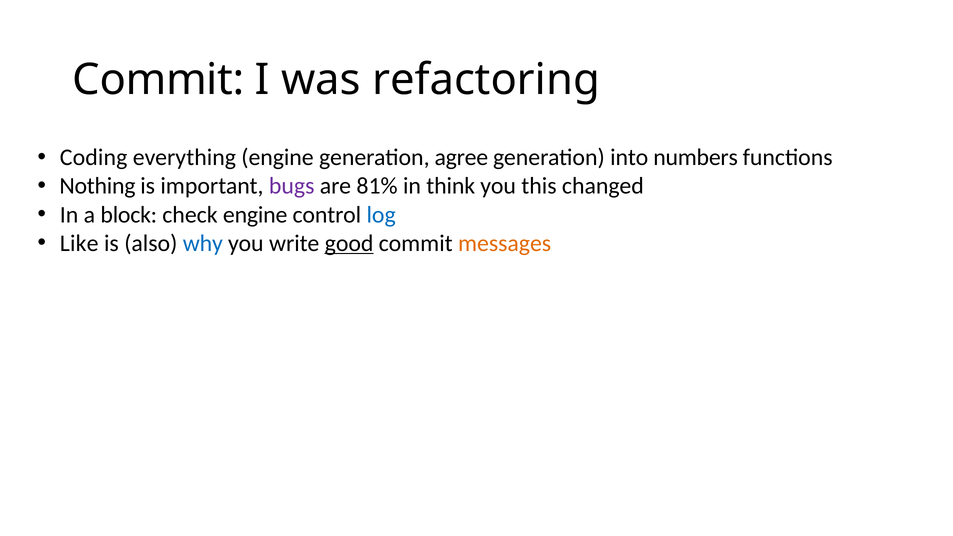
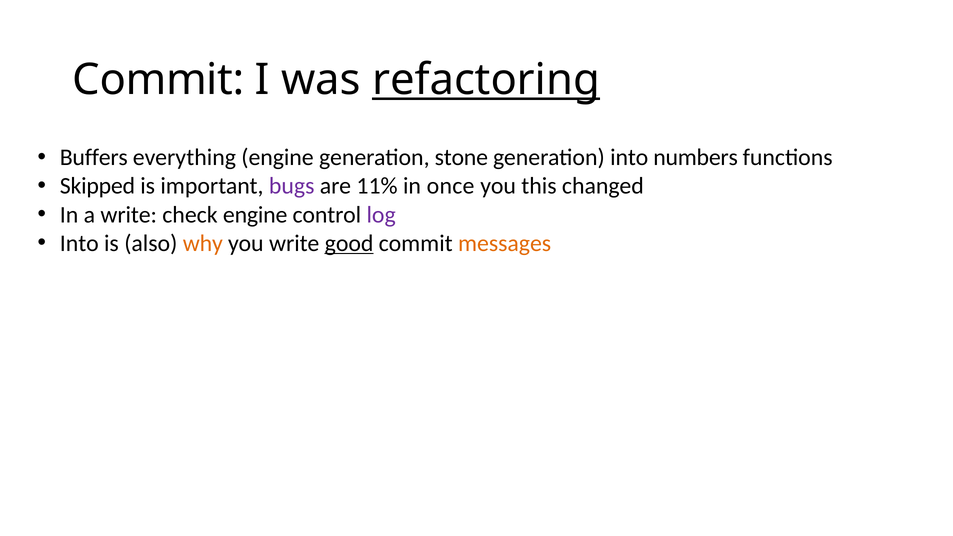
refactoring underline: none -> present
Coding: Coding -> Buffers
agree: agree -> stone
Nothing: Nothing -> Skipped
81%: 81% -> 11%
think: think -> once
a block: block -> write
log colour: blue -> purple
Like at (79, 243): Like -> Into
why colour: blue -> orange
